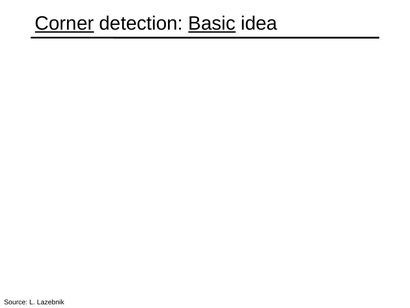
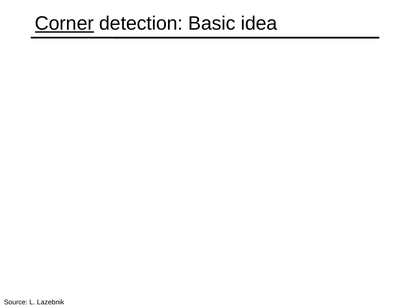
Basic underline: present -> none
